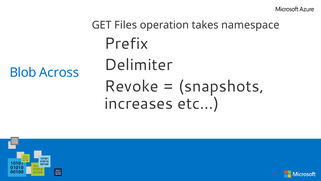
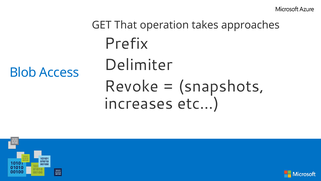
Files: Files -> That
namespace: namespace -> approaches
Across: Across -> Access
